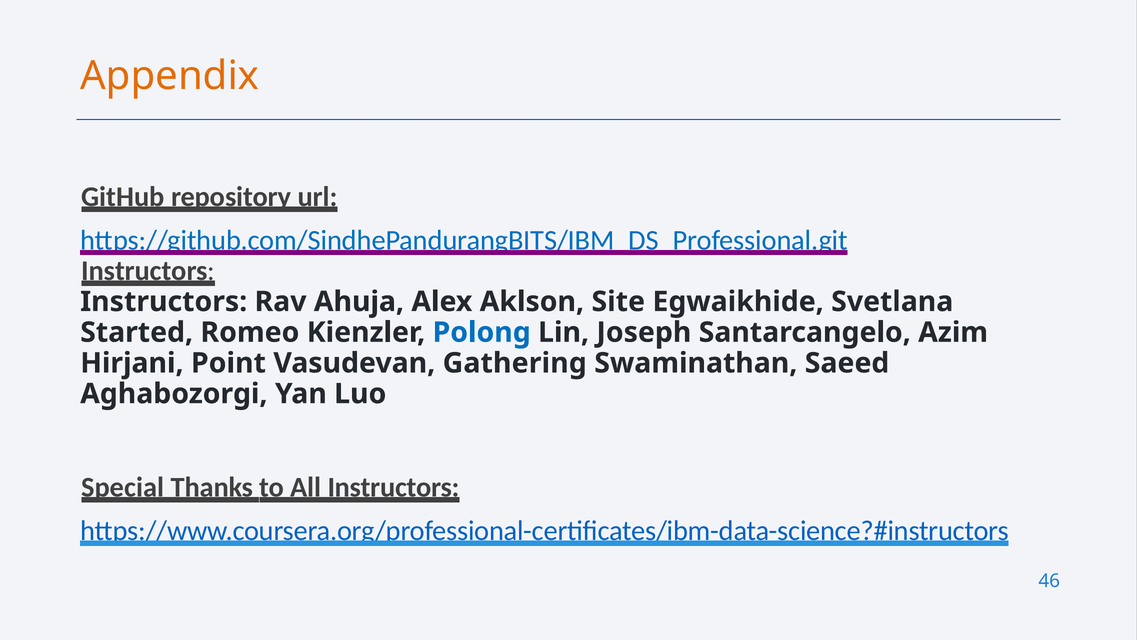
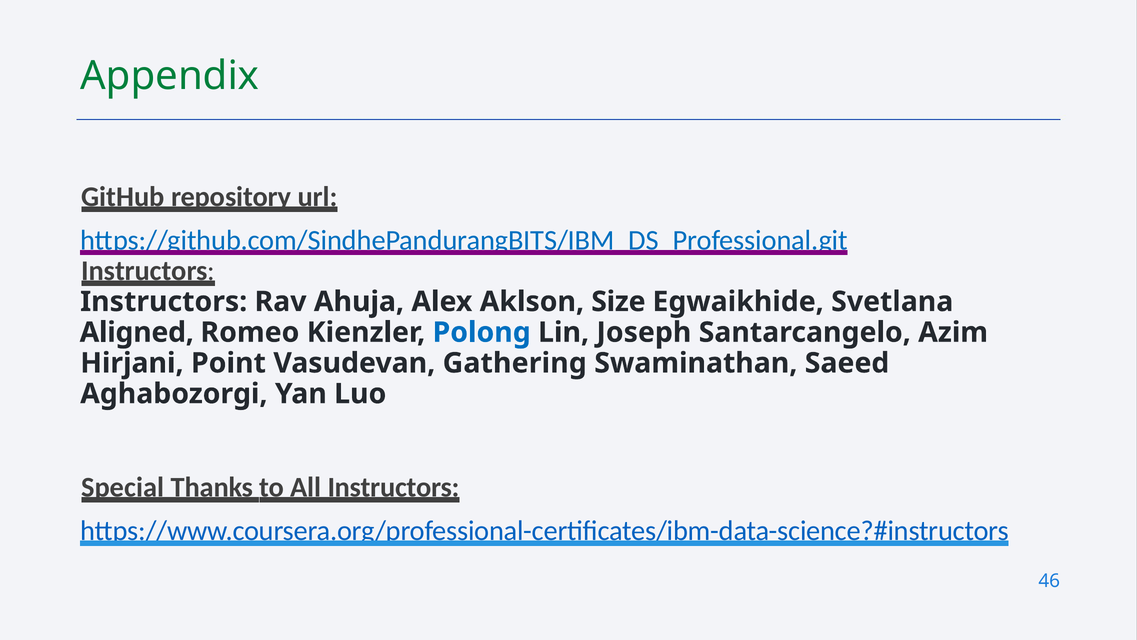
Appendix colour: orange -> green
Site: Site -> Size
Started: Started -> Aligned
